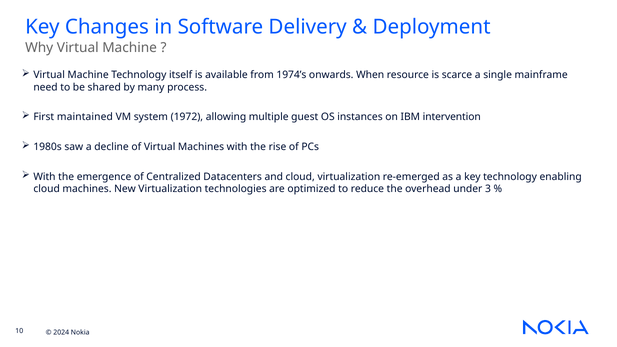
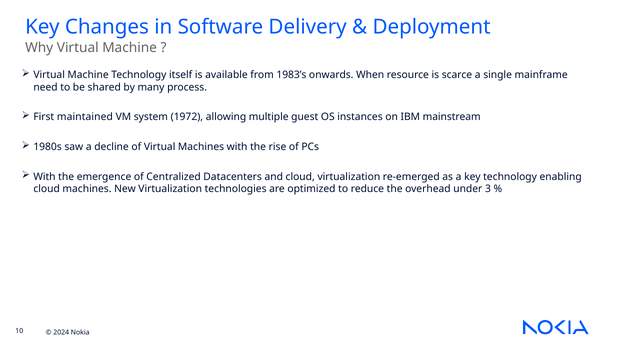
1974’s: 1974’s -> 1983’s
intervention: intervention -> mainstream
